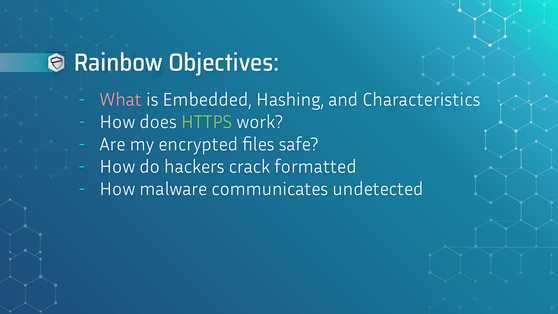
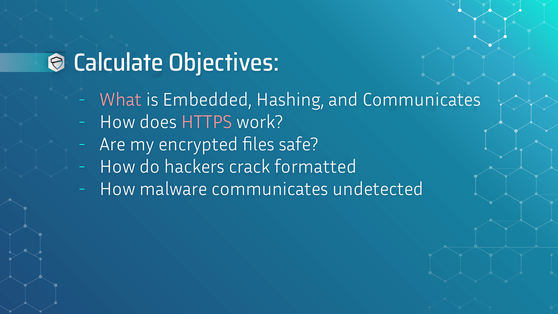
Rainbow: Rainbow -> Calculate
and Characteristics: Characteristics -> Communicates
HTTPS colour: light green -> pink
